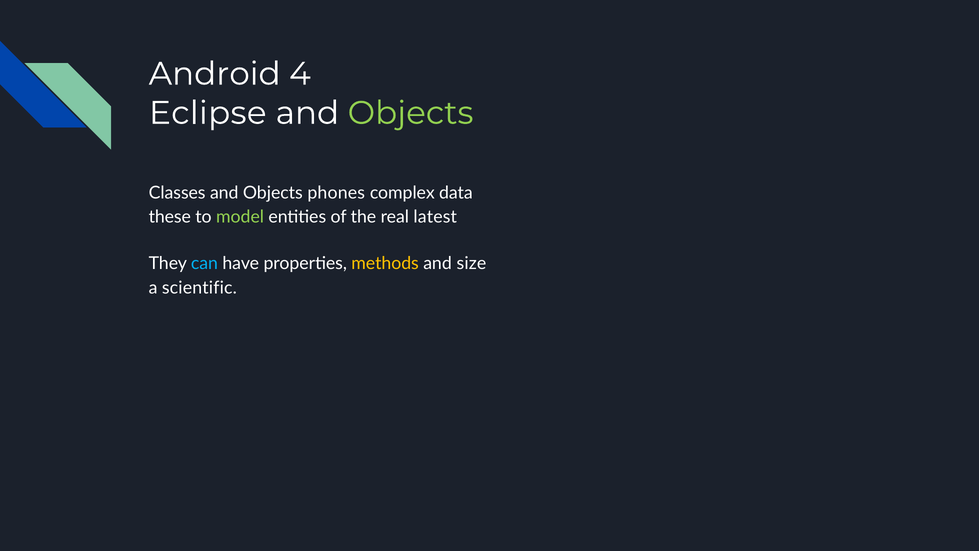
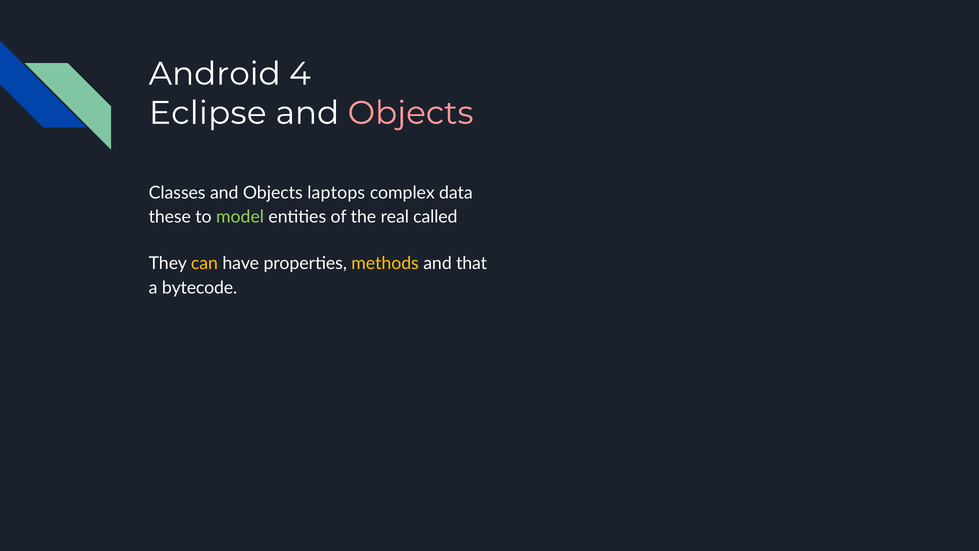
Objects at (411, 113) colour: light green -> pink
phones: phones -> laptops
latest: latest -> called
can colour: light blue -> yellow
size: size -> that
scientific: scientific -> bytecode
